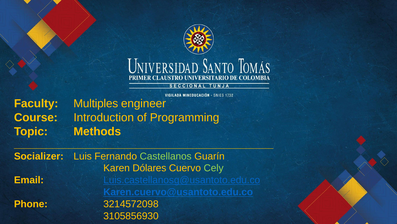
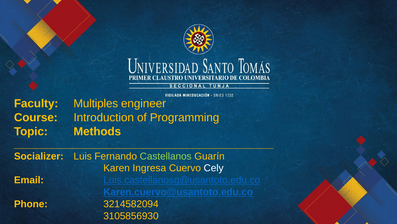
Dólares: Dólares -> Ingresa
Cely colour: light green -> white
3214572098: 3214572098 -> 3214582094
